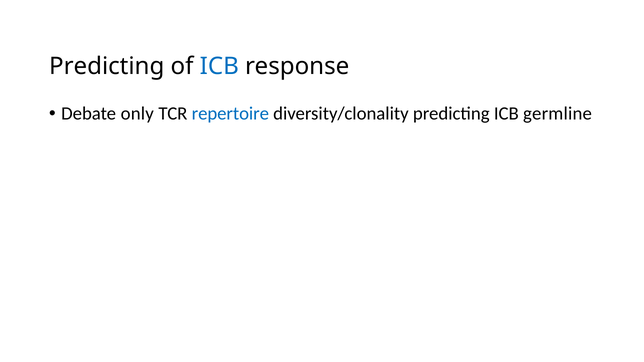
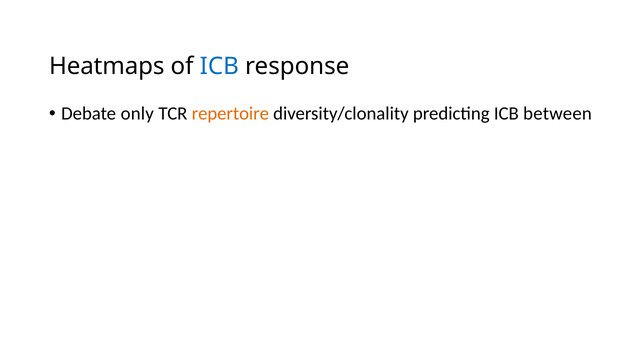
Predicting at (107, 66): Predicting -> Heatmaps
repertoire colour: blue -> orange
germline: germline -> between
